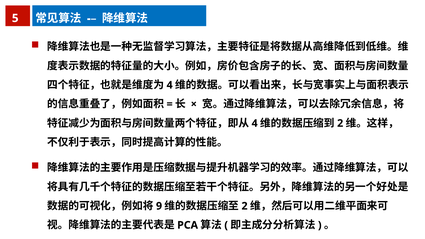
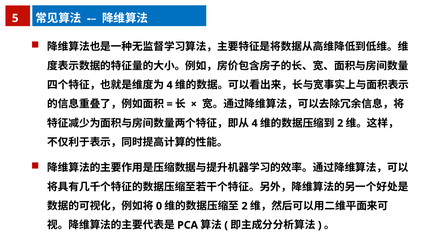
9: 9 -> 0
